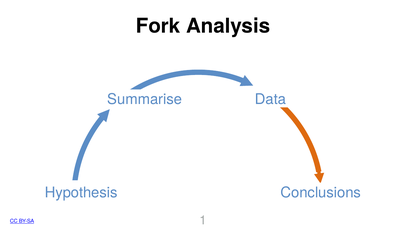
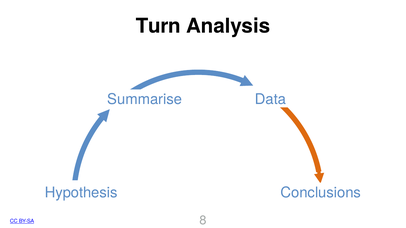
Fork: Fork -> Turn
1: 1 -> 8
